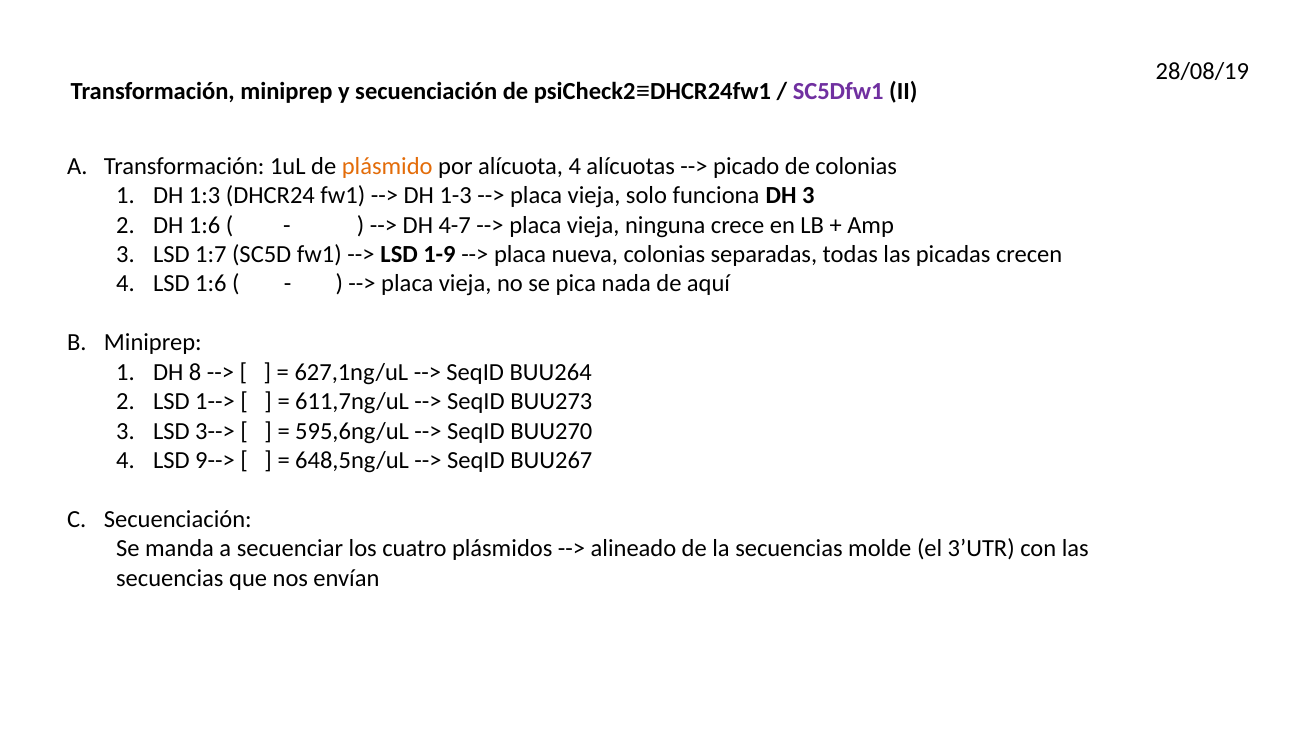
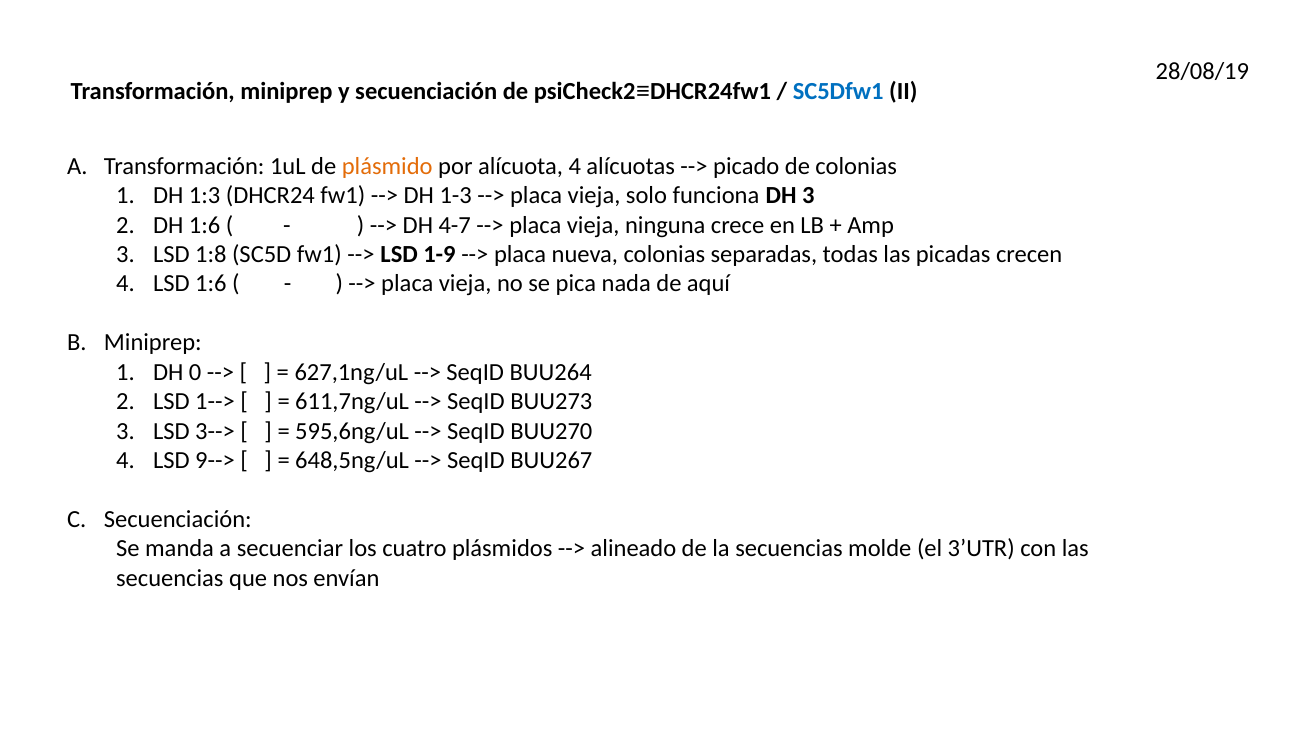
SC5Dfw1 colour: purple -> blue
1:7: 1:7 -> 1:8
8: 8 -> 0
